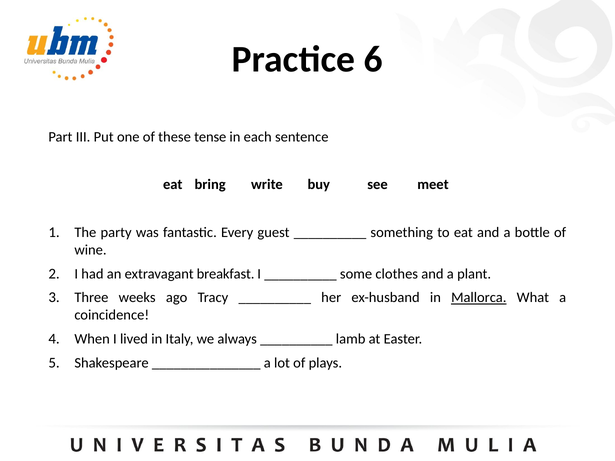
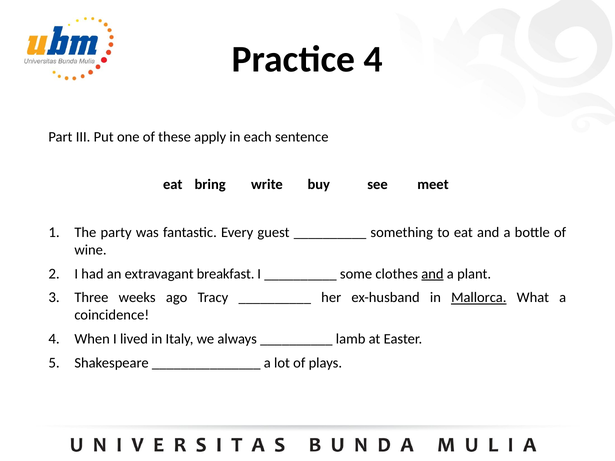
Practice 6: 6 -> 4
tense: tense -> apply
and at (432, 274) underline: none -> present
